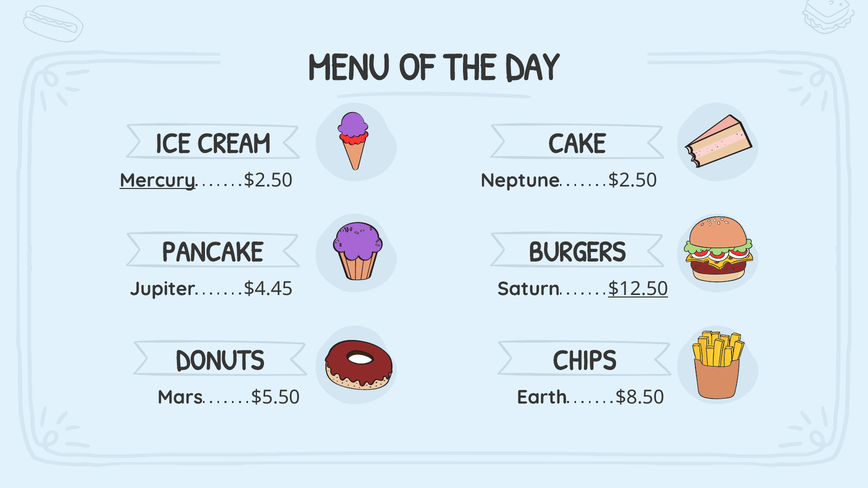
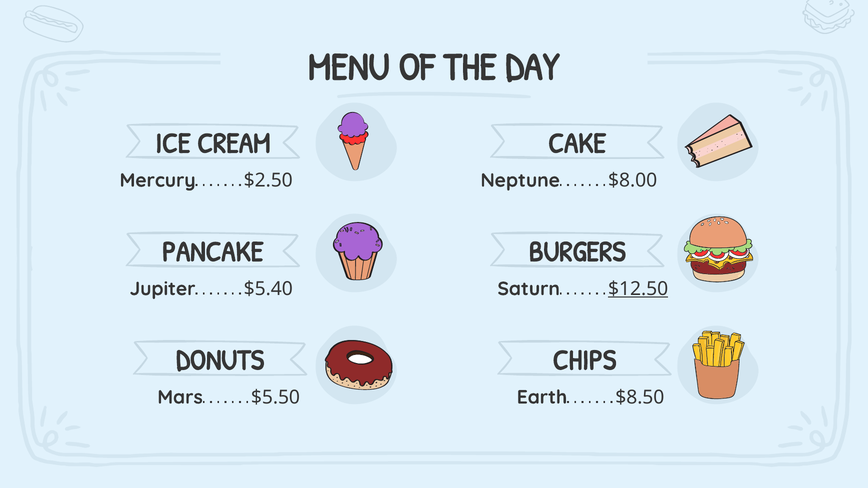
Mercury underline: present -> none
Neptune $2.50: $2.50 -> $8.00
$4.45: $4.45 -> $5.40
